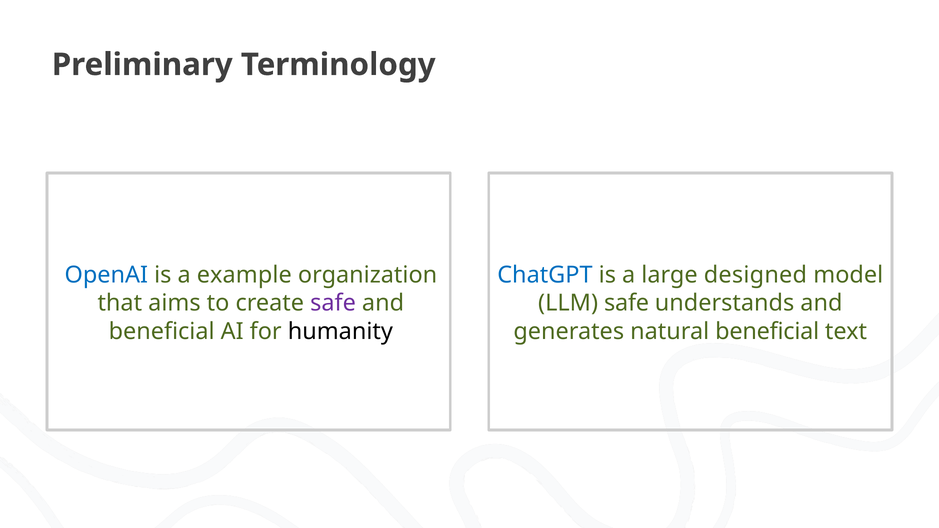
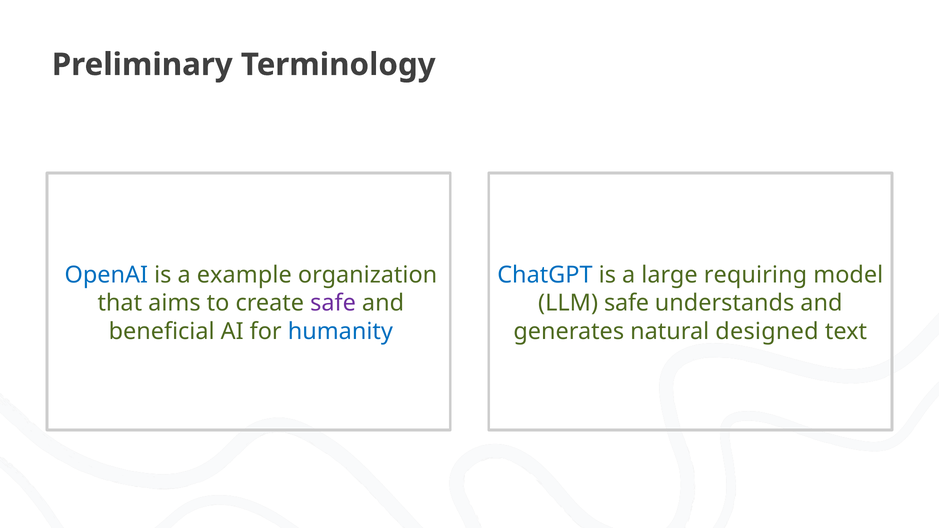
designed: designed -> requiring
humanity colour: black -> blue
natural beneficial: beneficial -> designed
